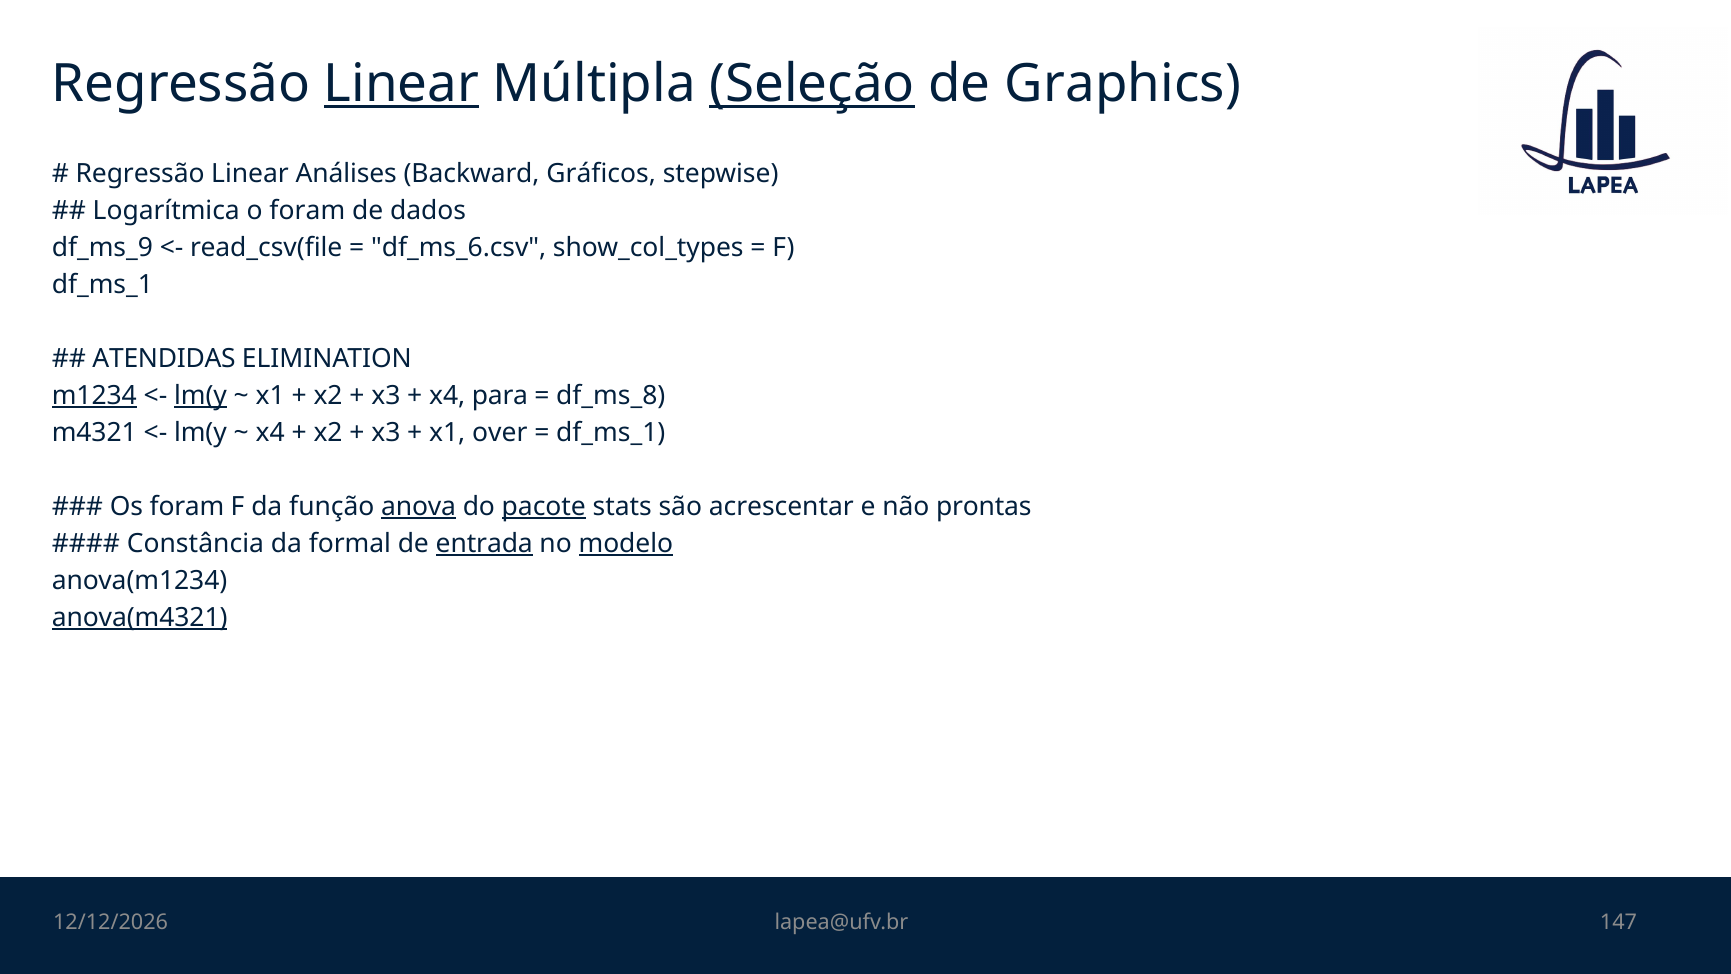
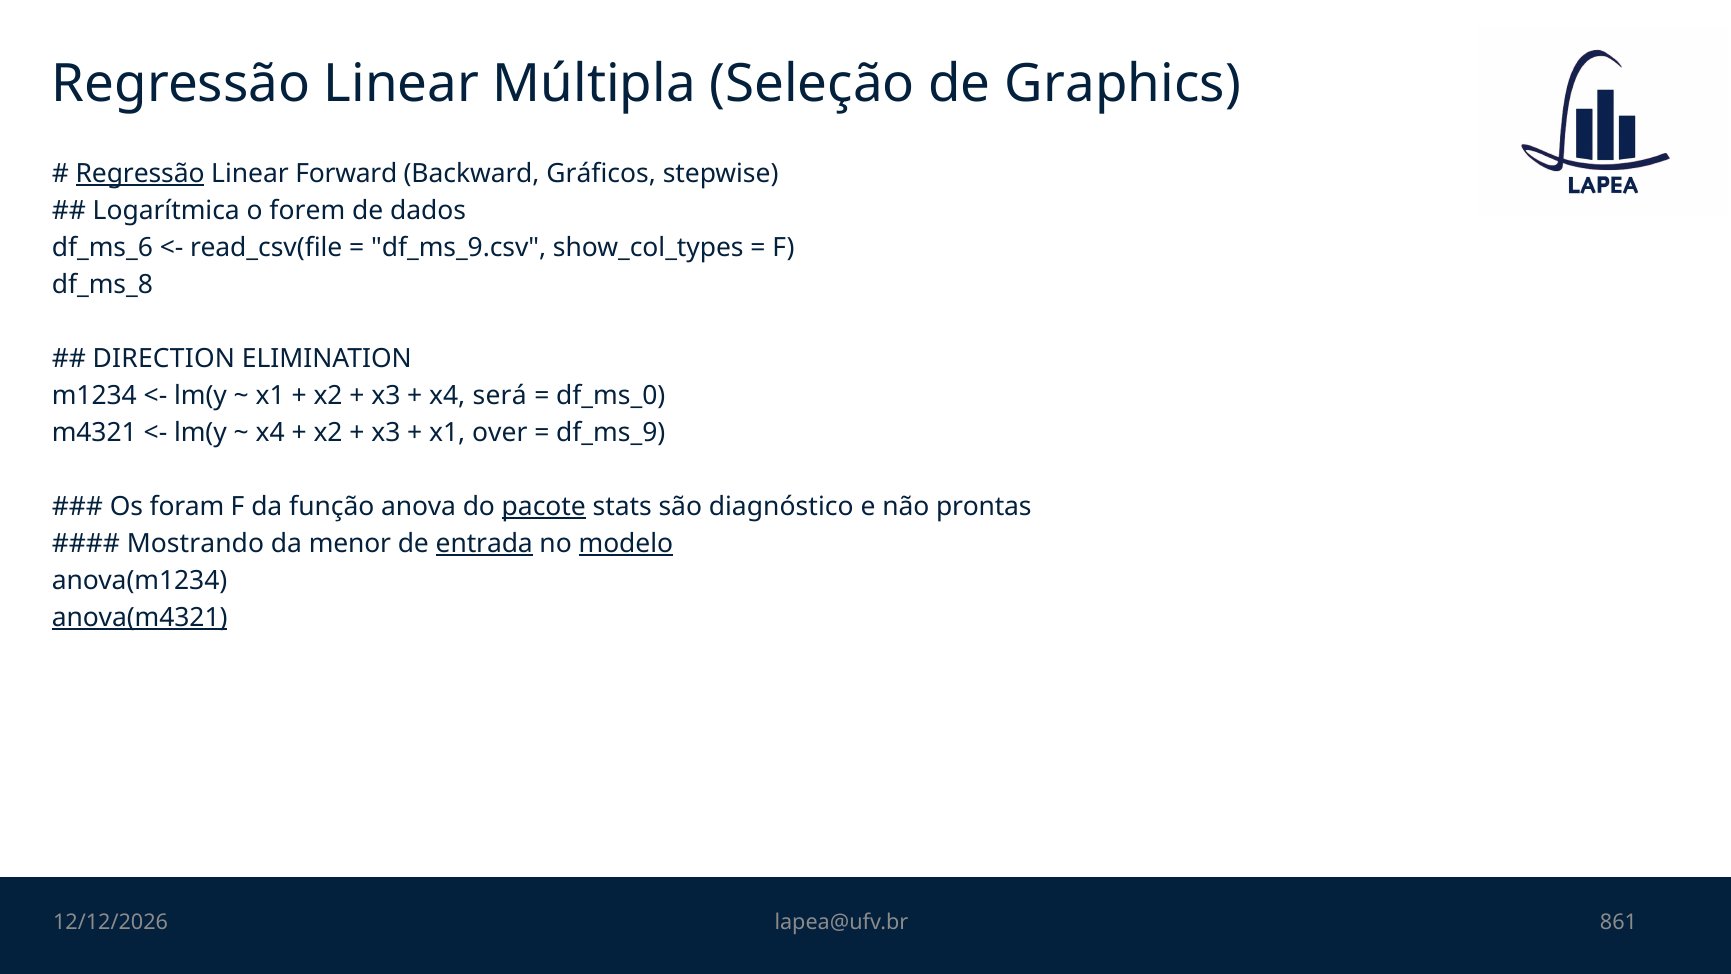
Linear at (402, 84) underline: present -> none
Seleção underline: present -> none
Regressão at (140, 173) underline: none -> present
Análises: Análises -> Forward
o foram: foram -> forem
df_ms_9: df_ms_9 -> df_ms_6
df_ms_6.csv: df_ms_6.csv -> df_ms_9.csv
df_ms_1 at (102, 284): df_ms_1 -> df_ms_8
ATENDIDAS: ATENDIDAS -> DIRECTION
m1234 underline: present -> none
lm(y at (200, 395) underline: present -> none
para: para -> será
df_ms_8: df_ms_8 -> df_ms_0
df_ms_1 at (611, 432): df_ms_1 -> df_ms_9
anova underline: present -> none
acrescentar: acrescentar -> diagnóstico
Constância: Constância -> Mostrando
formal: formal -> menor
147: 147 -> 861
